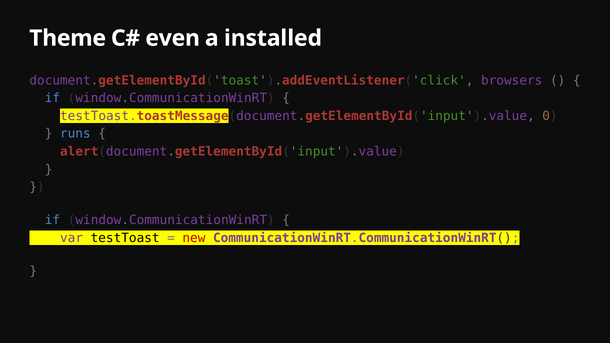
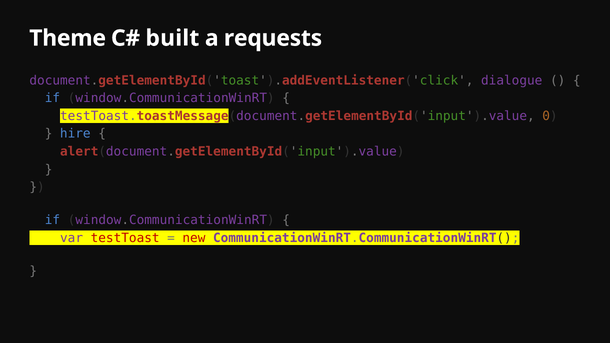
even: even -> built
installed: installed -> requests
browsers: browsers -> dialogue
runs: runs -> hire
testToast colour: black -> red
